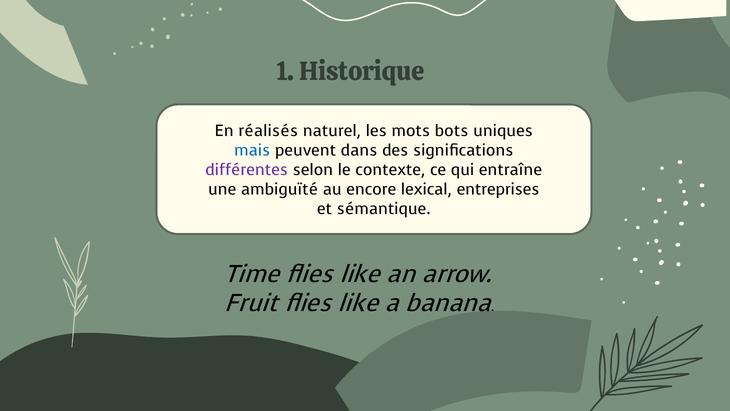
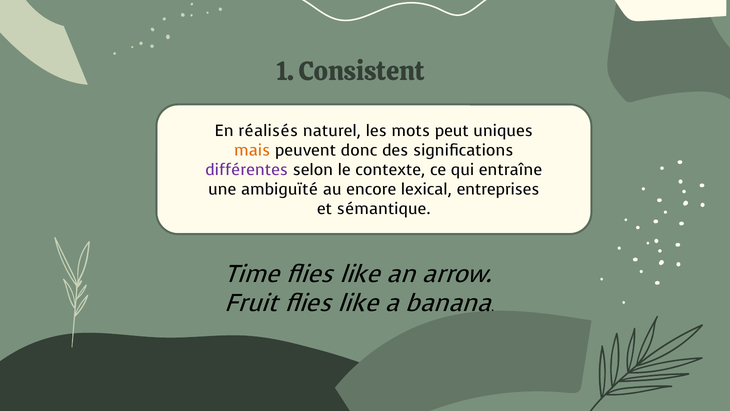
Historique: Historique -> Consistent
bots: bots -> peut
mais colour: blue -> orange
dans: dans -> donc
